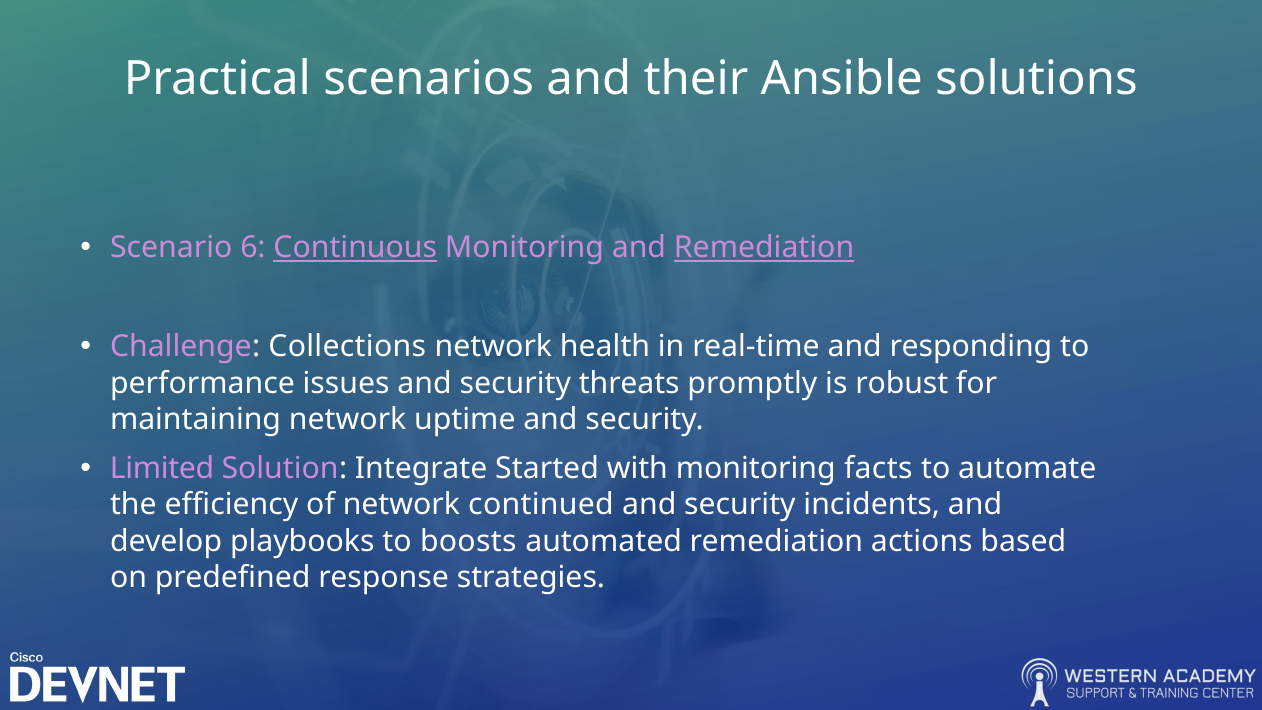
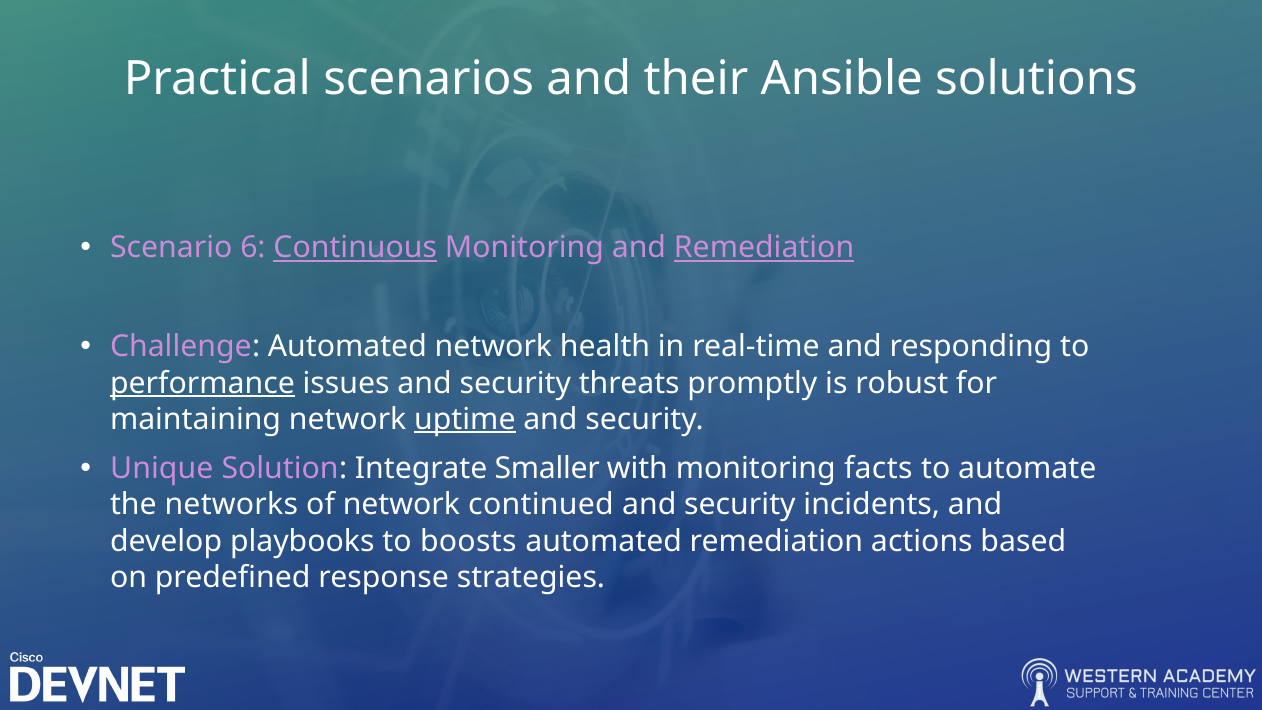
Challenge Collections: Collections -> Automated
performance underline: none -> present
uptime underline: none -> present
Limited: Limited -> Unique
Started: Started -> Smaller
efficiency: efficiency -> networks
